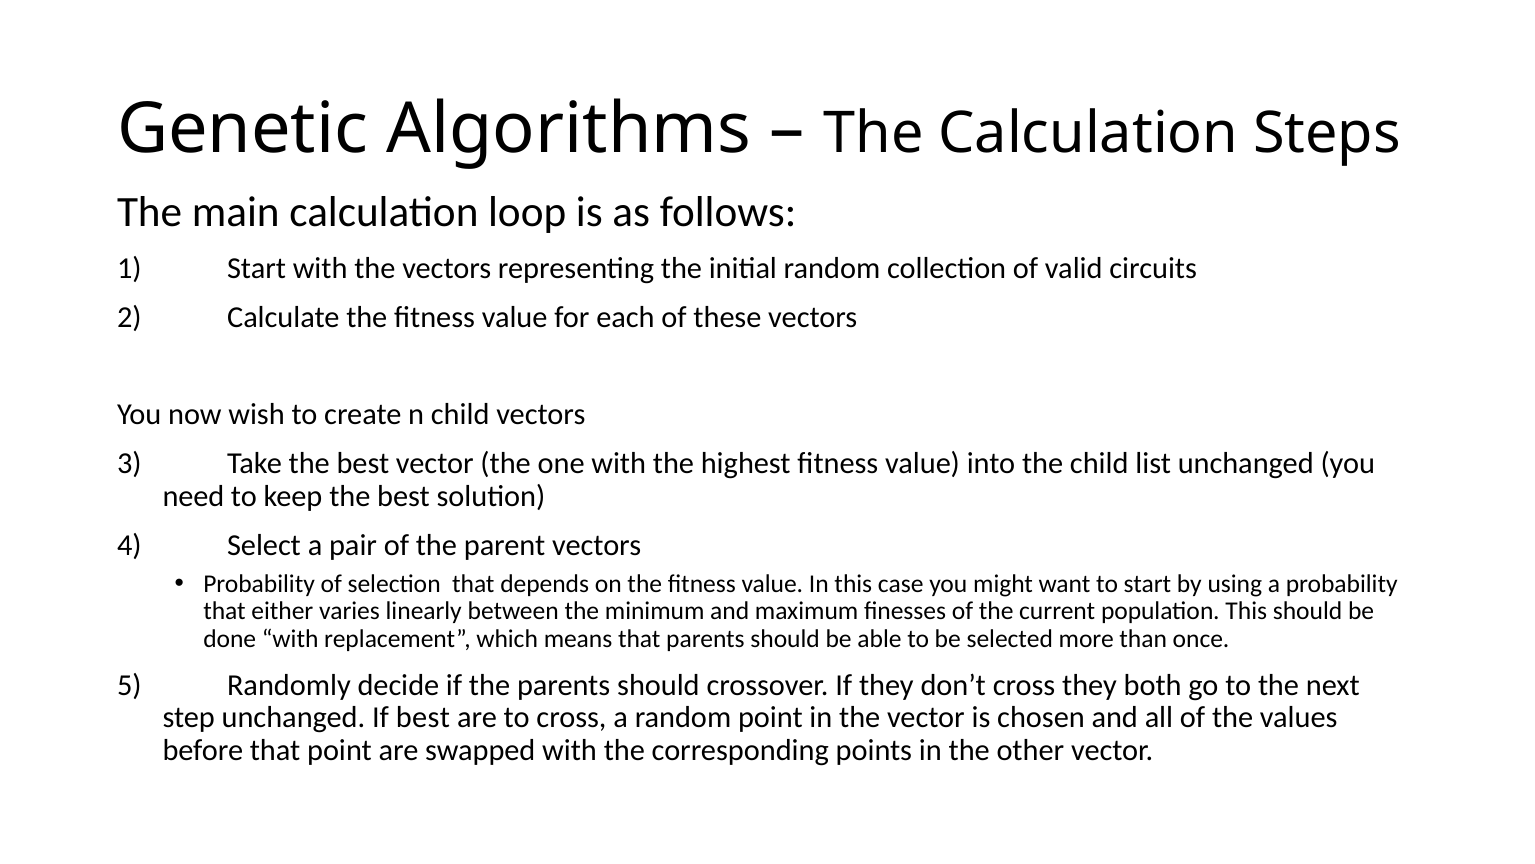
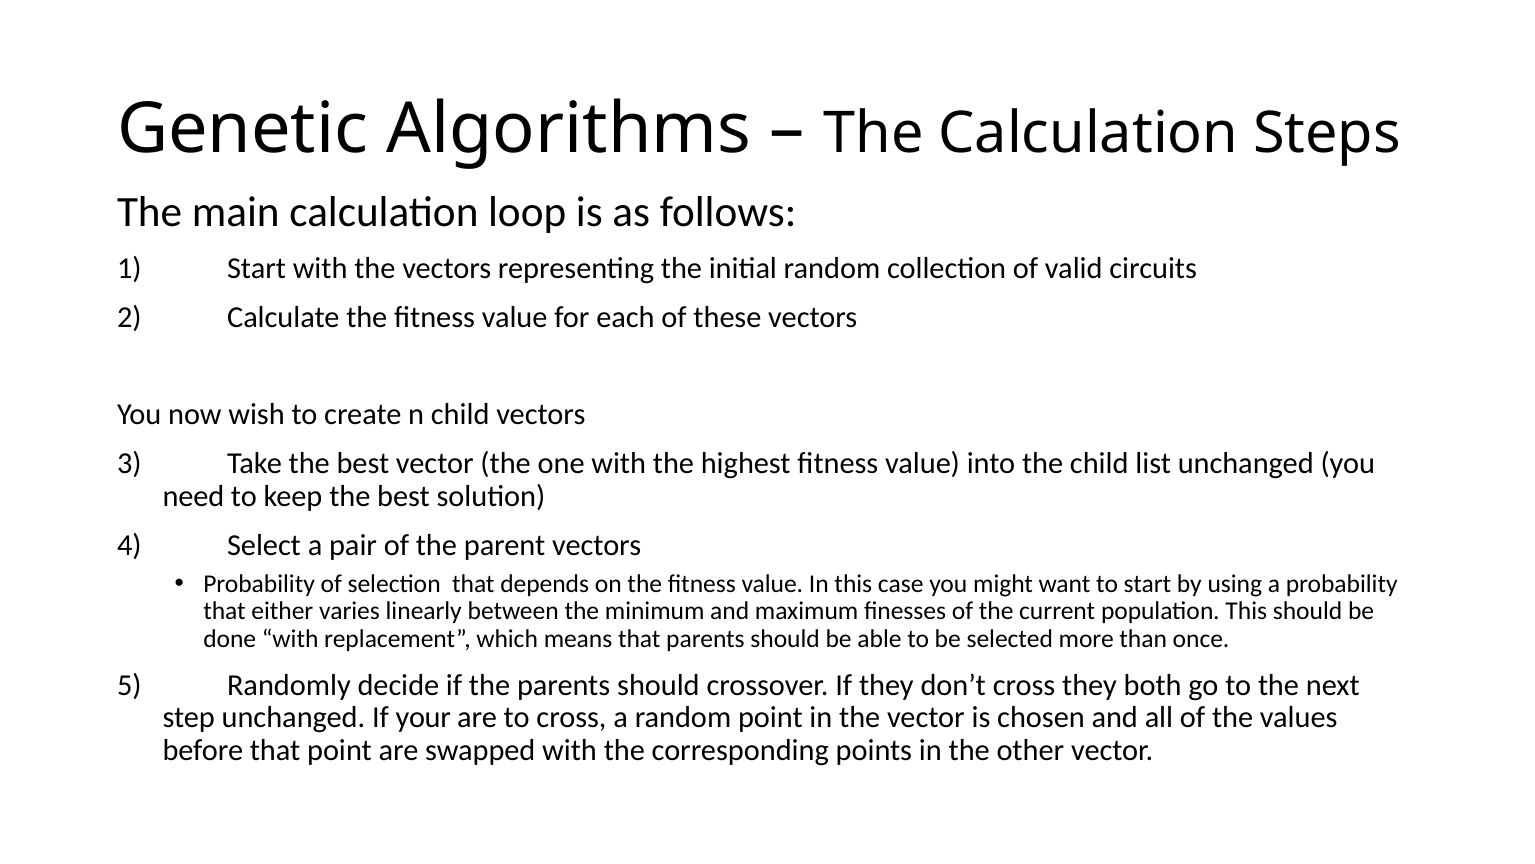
If best: best -> your
